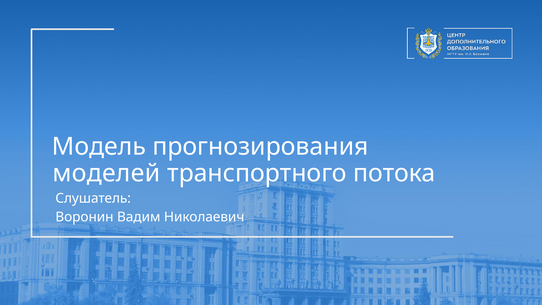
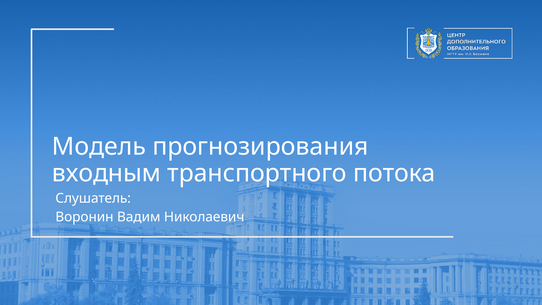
моделей: моделей -> входным
